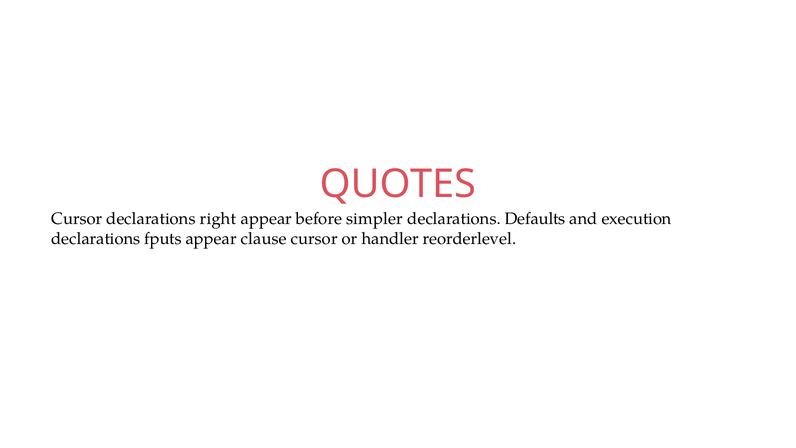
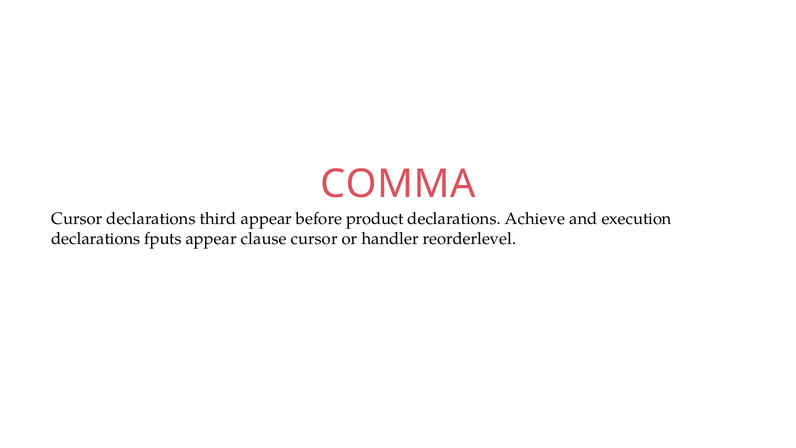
QUOTES: QUOTES -> COMMA
right: right -> third
simpler: simpler -> product
Defaults: Defaults -> Achieve
